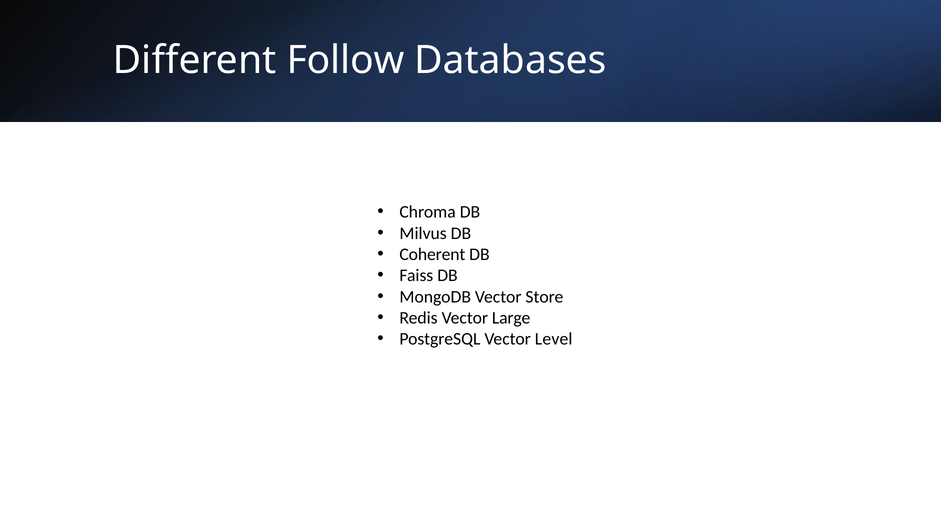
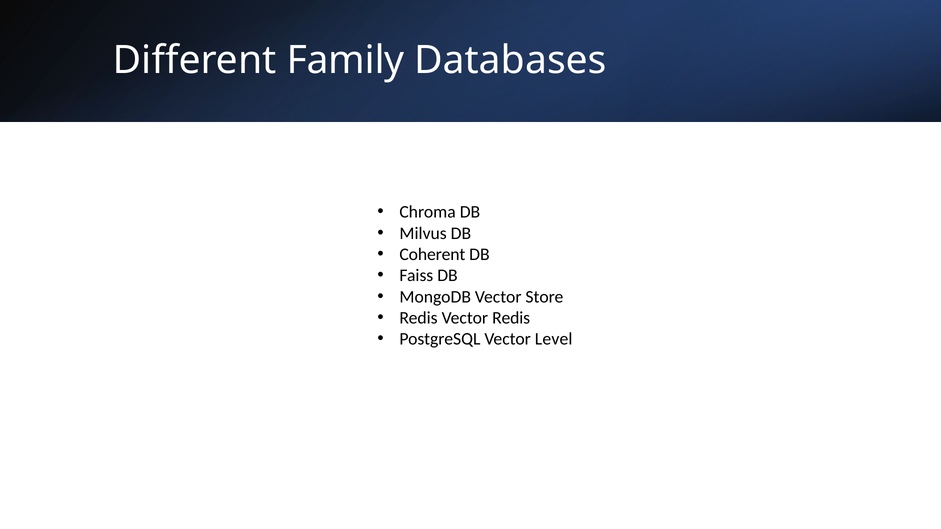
Follow: Follow -> Family
Vector Large: Large -> Redis
